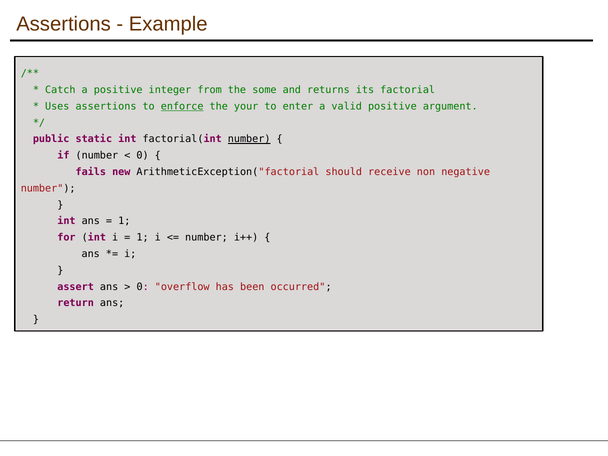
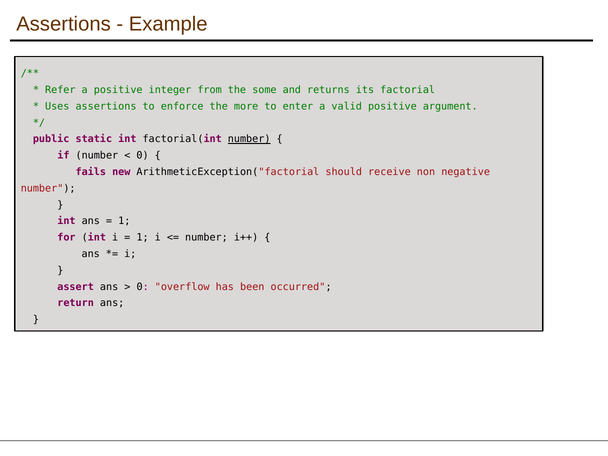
Catch: Catch -> Refer
enforce underline: present -> none
your: your -> more
